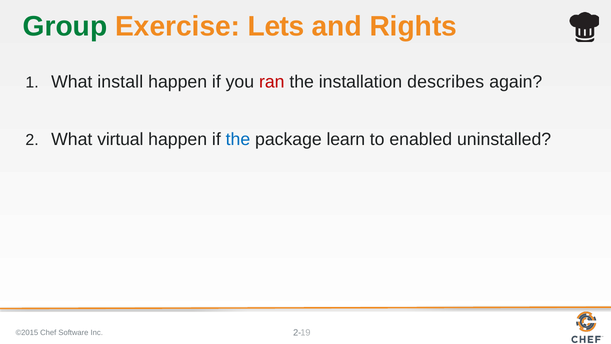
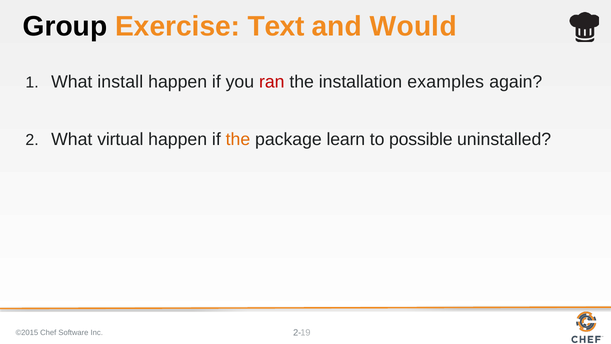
Group colour: green -> black
Lets: Lets -> Text
Rights: Rights -> Would
describes: describes -> examples
the at (238, 139) colour: blue -> orange
enabled: enabled -> possible
